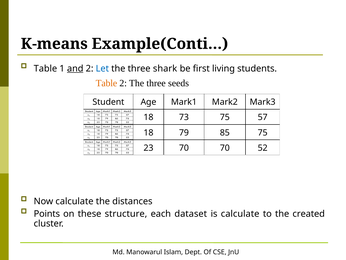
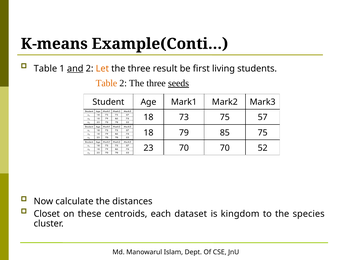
Let colour: blue -> orange
shark: shark -> result
seeds underline: none -> present
Points: Points -> Closet
structure: structure -> centroids
is calculate: calculate -> kingdom
created: created -> species
